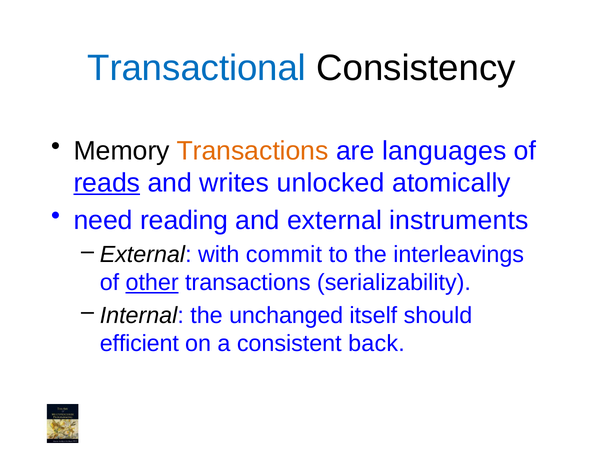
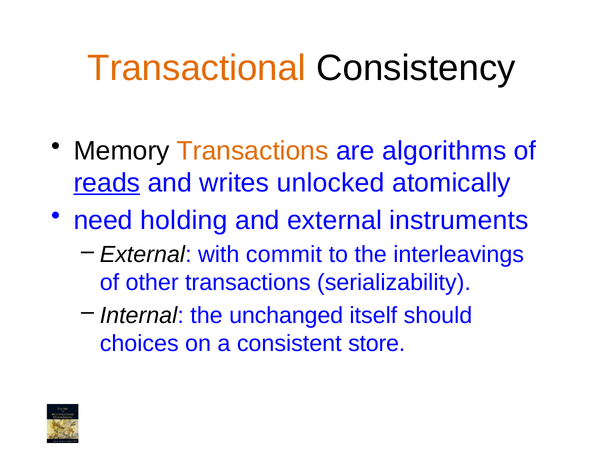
Transactional colour: blue -> orange
languages: languages -> algorithms
reading: reading -> holding
other underline: present -> none
efficient: efficient -> choices
back: back -> store
